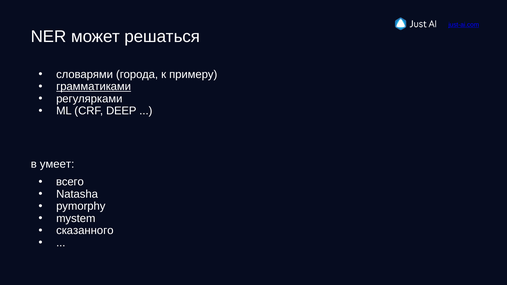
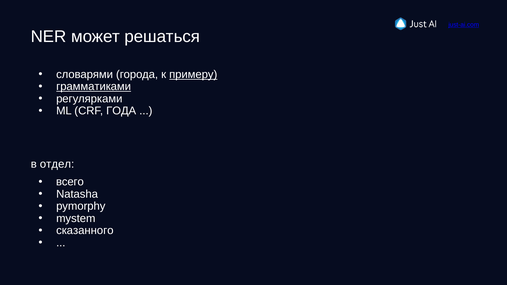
примеру underline: none -> present
DEEP: DEEP -> ГОДА
умеет: умеет -> отдел
